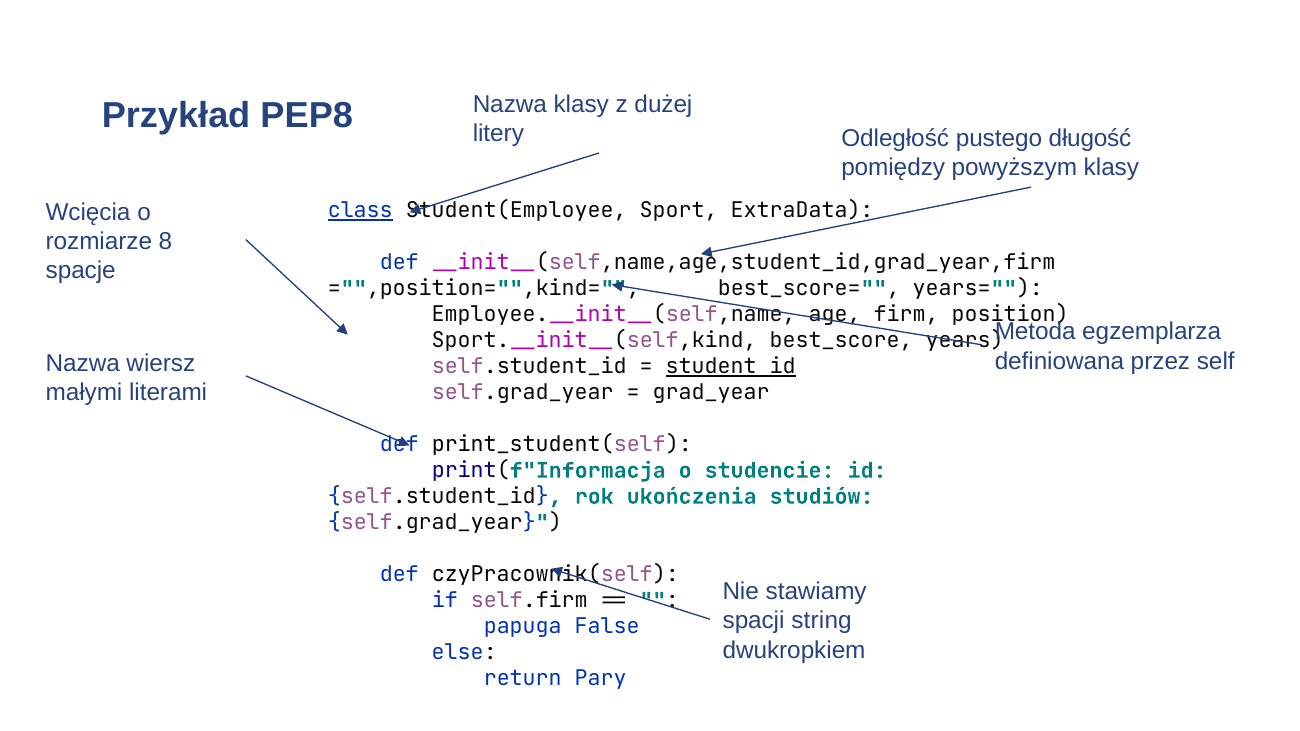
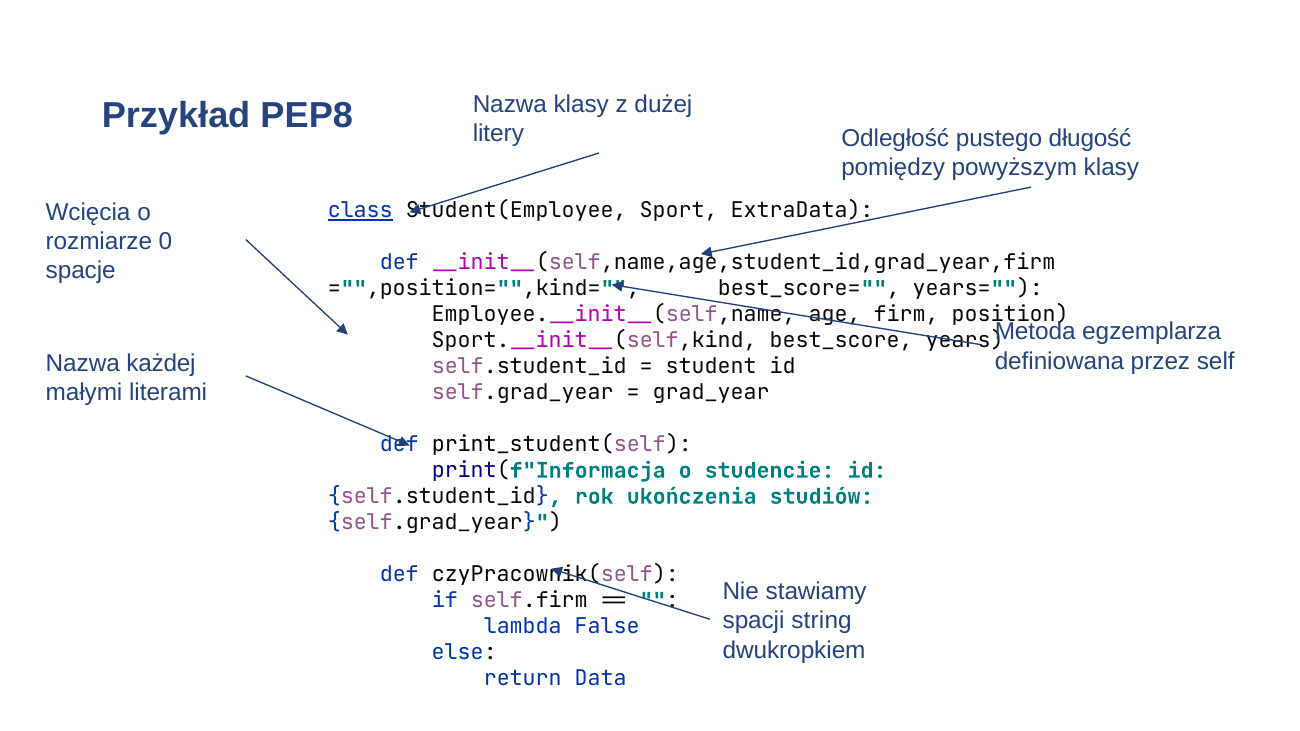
8: 8 -> 0
wiersz: wiersz -> każdej
student_id underline: present -> none
papuga: papuga -> lambda
Pary: Pary -> Data
